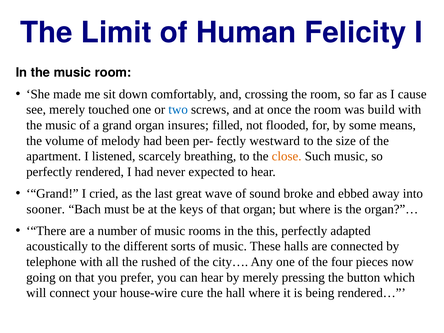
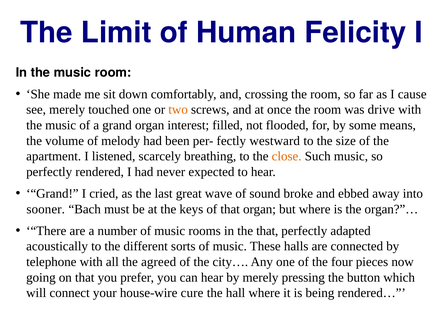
two colour: blue -> orange
build: build -> drive
insures: insures -> interest
the this: this -> that
rushed: rushed -> agreed
